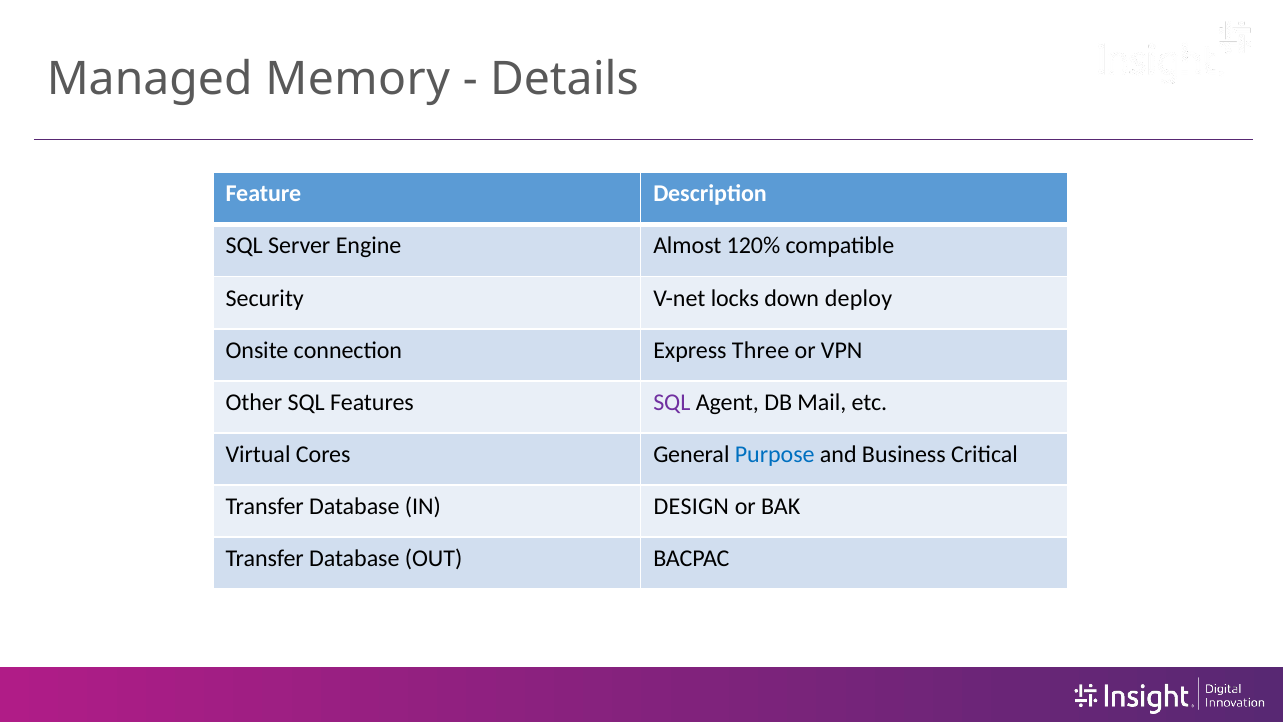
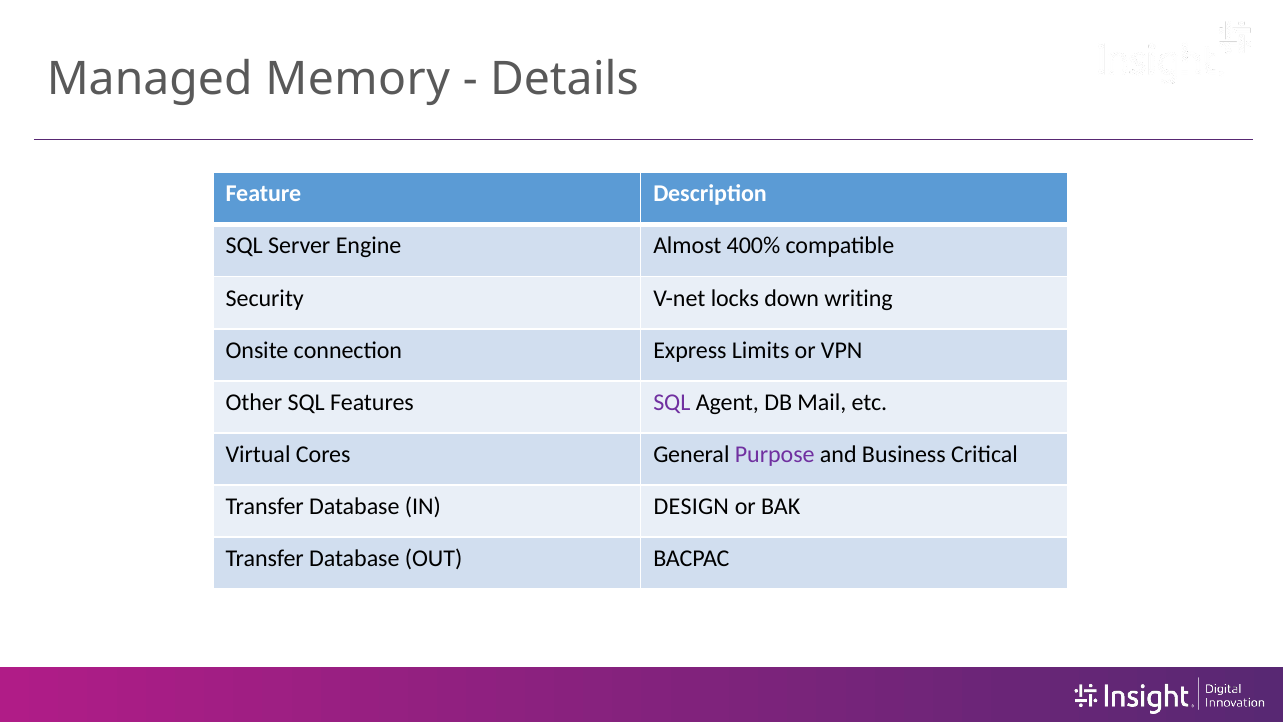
120%: 120% -> 400%
deploy: deploy -> writing
Three: Three -> Limits
Purpose colour: blue -> purple
